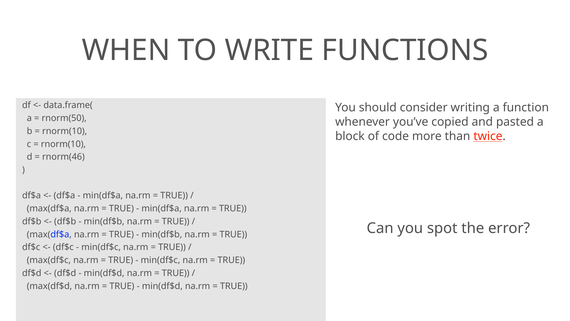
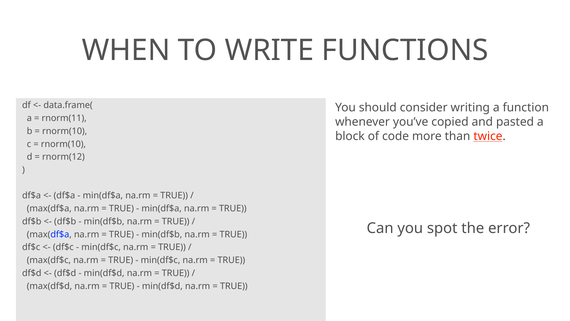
rnorm(50: rnorm(50 -> rnorm(11
rnorm(46: rnorm(46 -> rnorm(12
